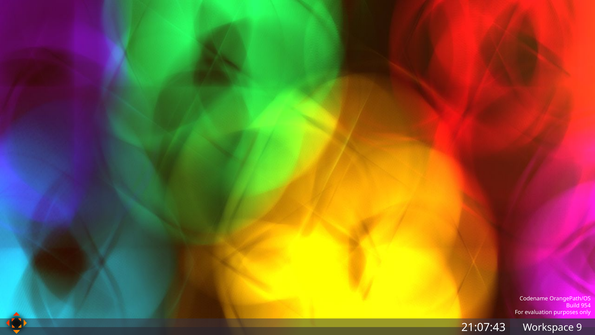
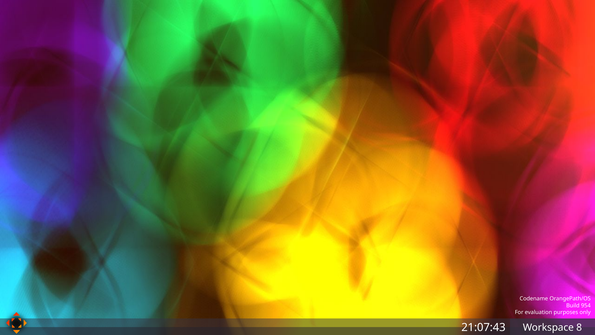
9: 9 -> 8
